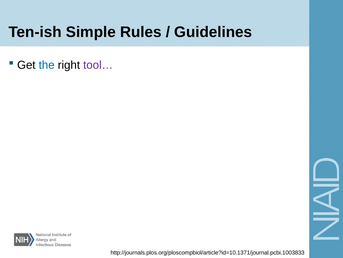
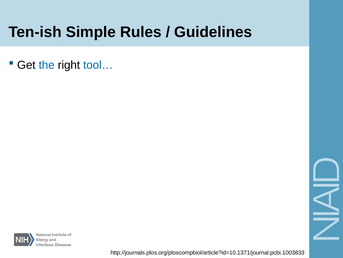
tool… colour: purple -> blue
